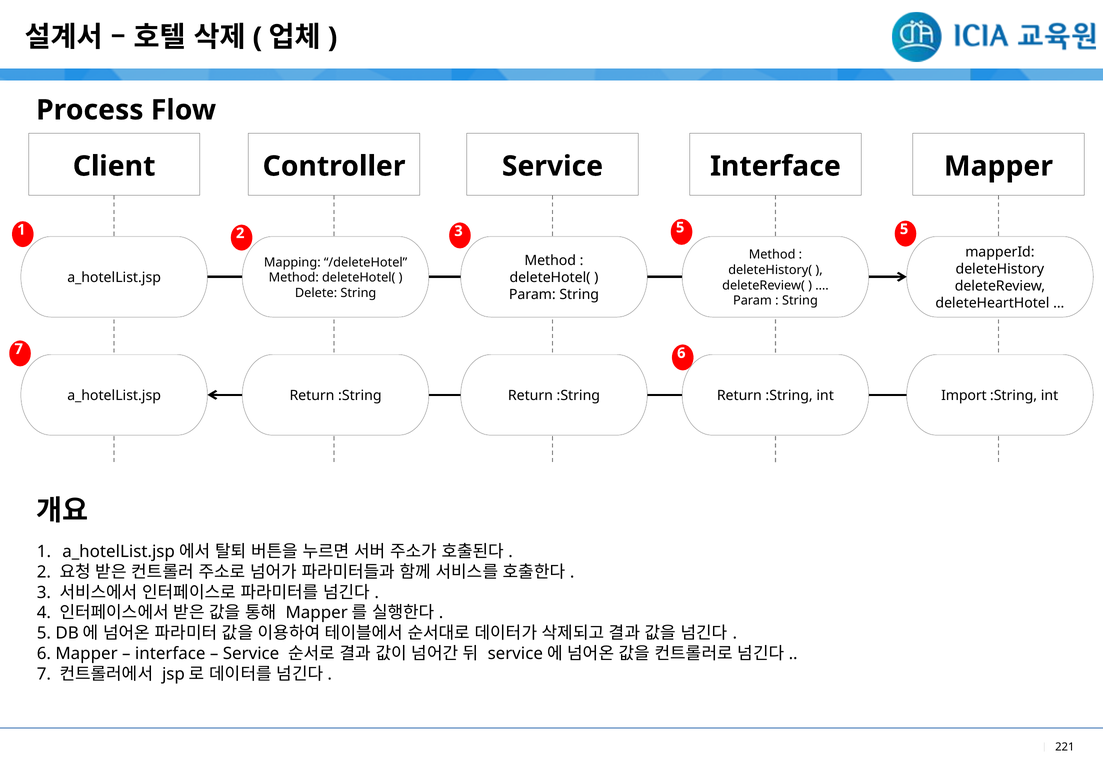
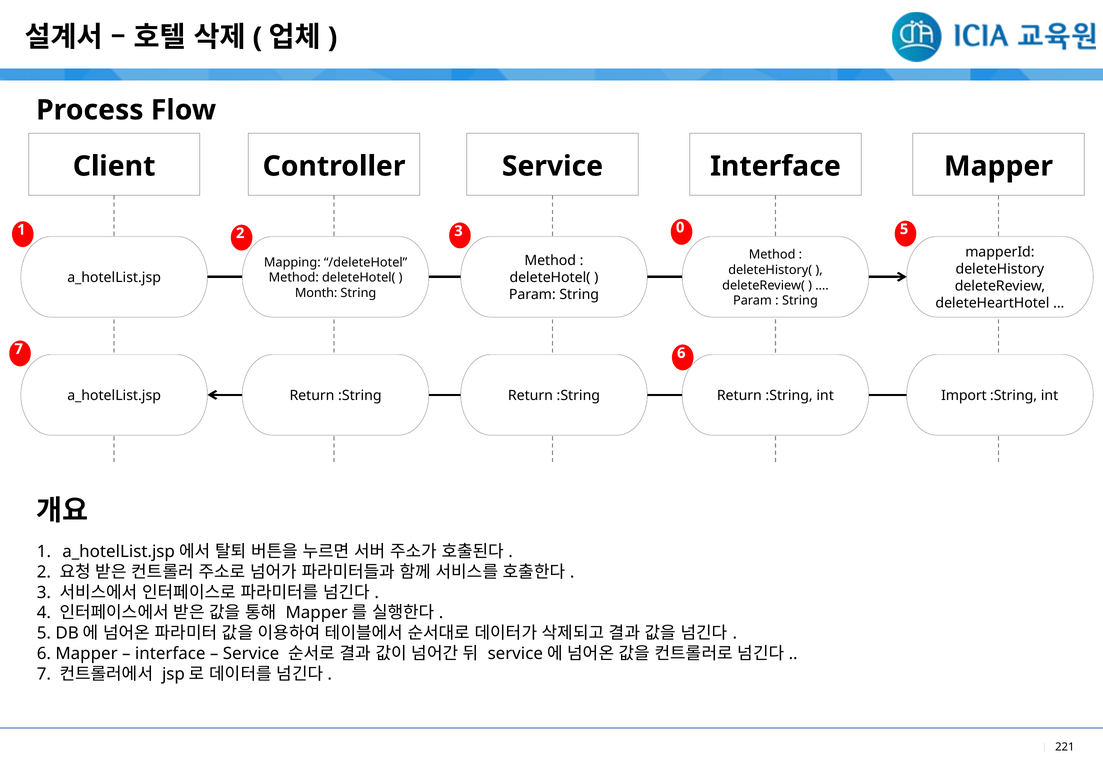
3 5: 5 -> 0
Delete: Delete -> Month
